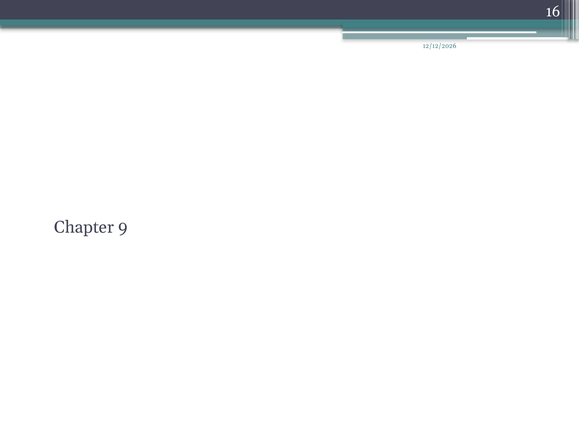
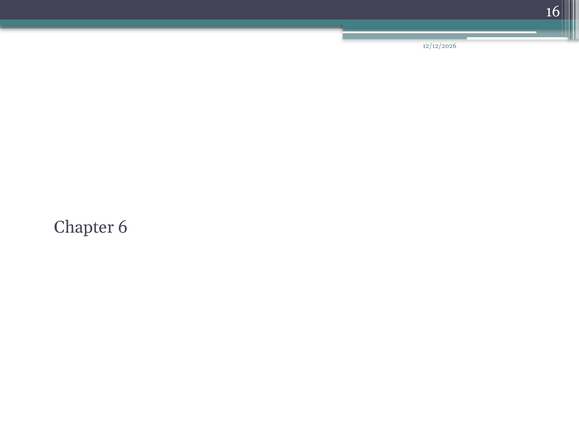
9: 9 -> 6
